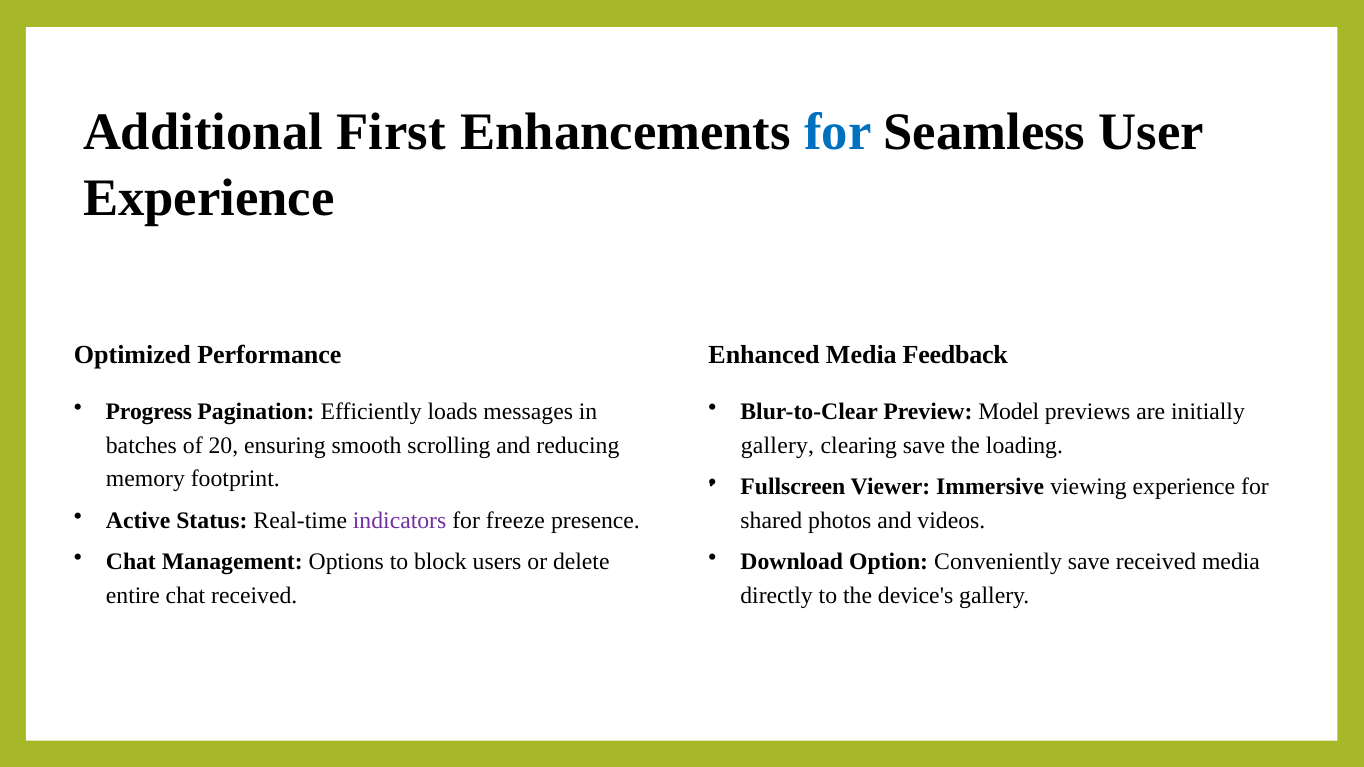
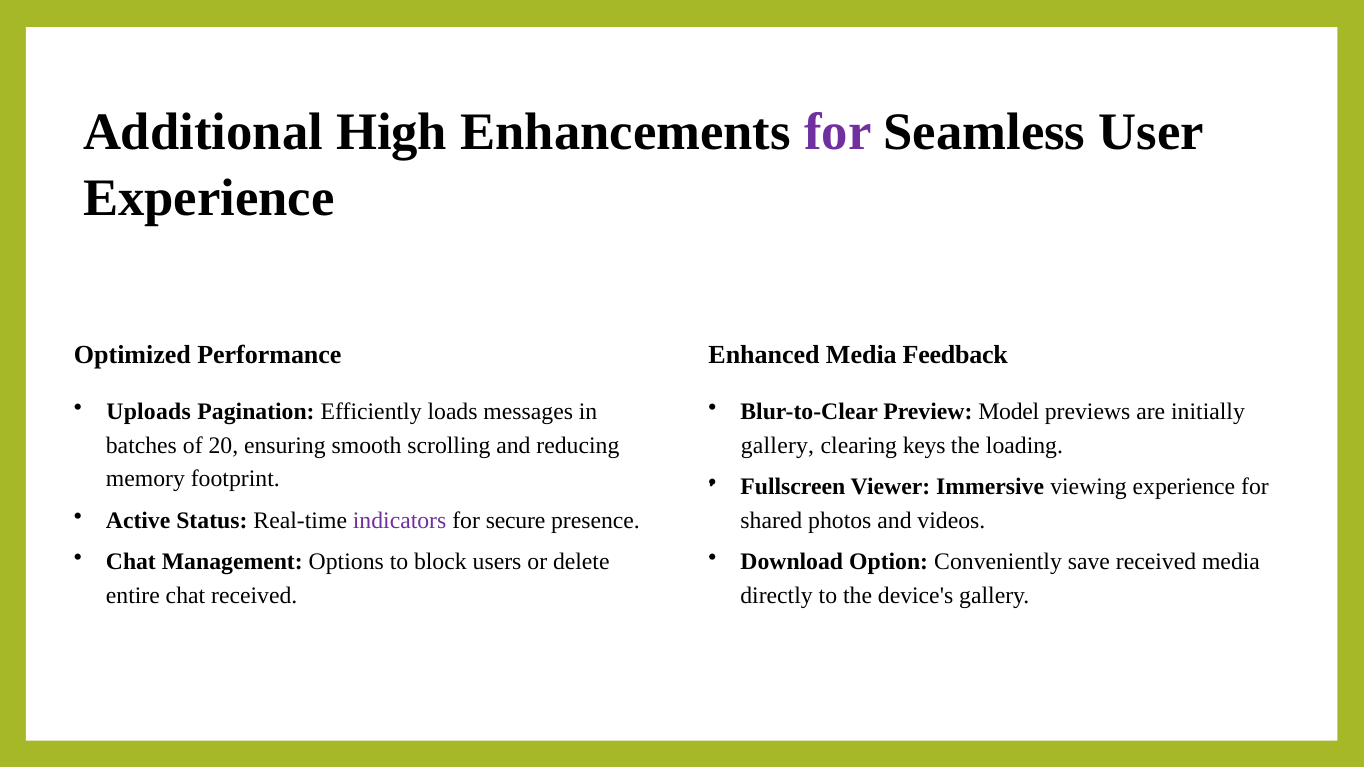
First: First -> High
for at (838, 132) colour: blue -> purple
Progress: Progress -> Uploads
clearing save: save -> keys
freeze: freeze -> secure
